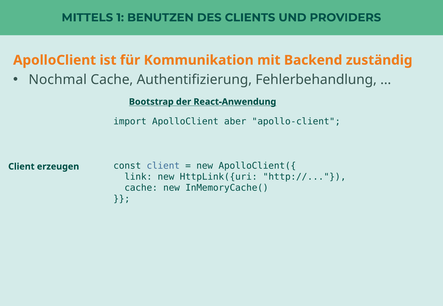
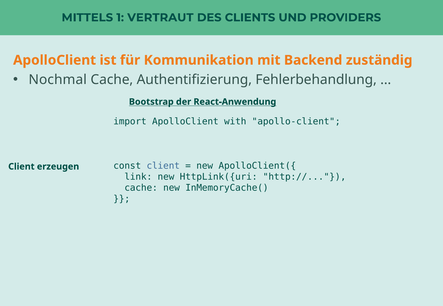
BENUTZEN: BENUTZEN -> VERTRAUT
aber: aber -> with
